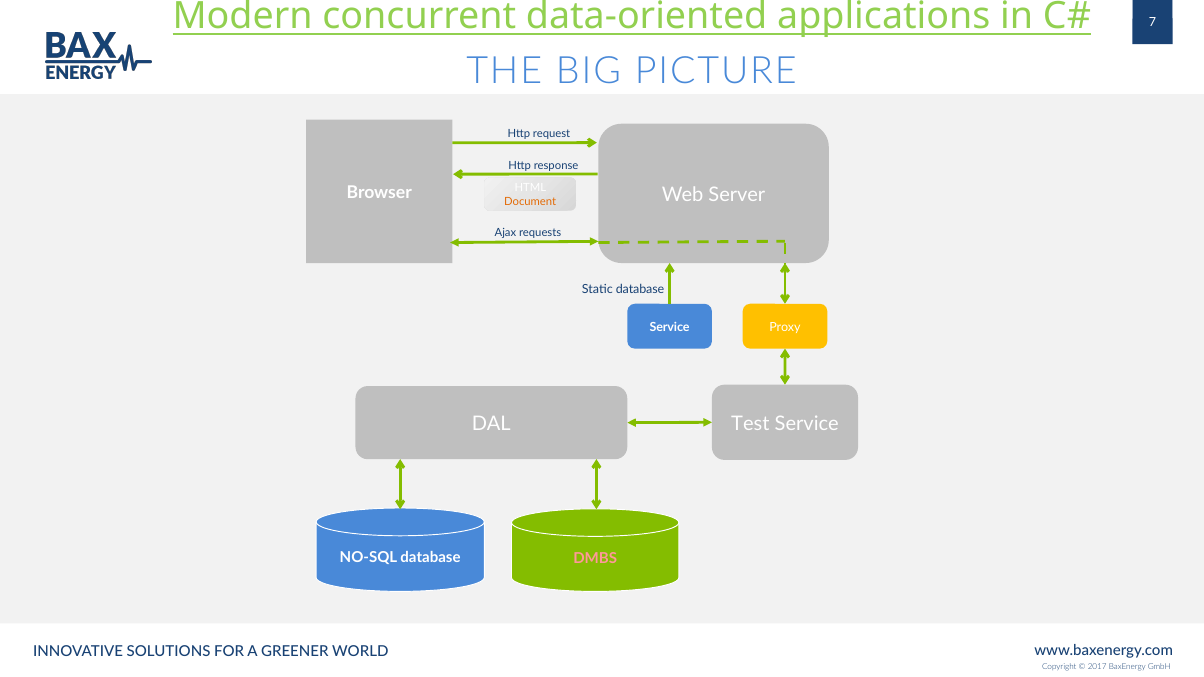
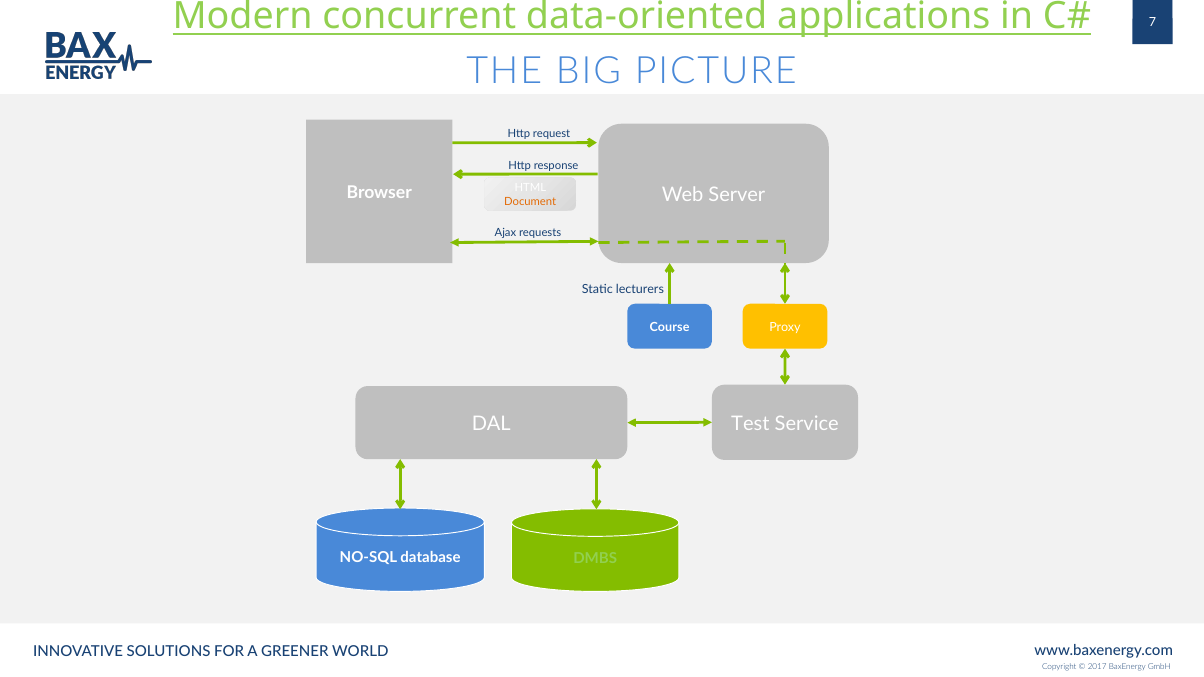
Static database: database -> lecturers
Service at (670, 327): Service -> Course
DMBS colour: pink -> light green
